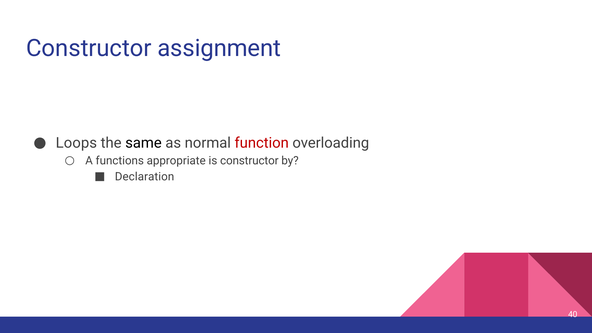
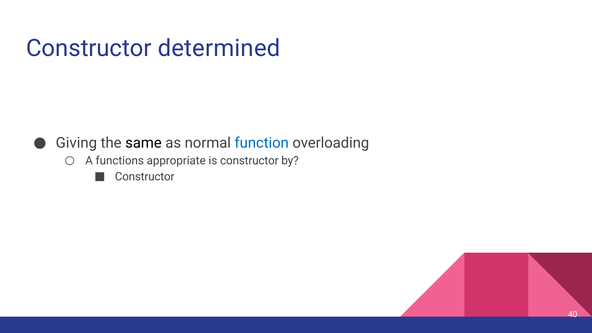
assignment: assignment -> determined
Loops: Loops -> Giving
function colour: red -> blue
Declaration at (145, 177): Declaration -> Constructor
